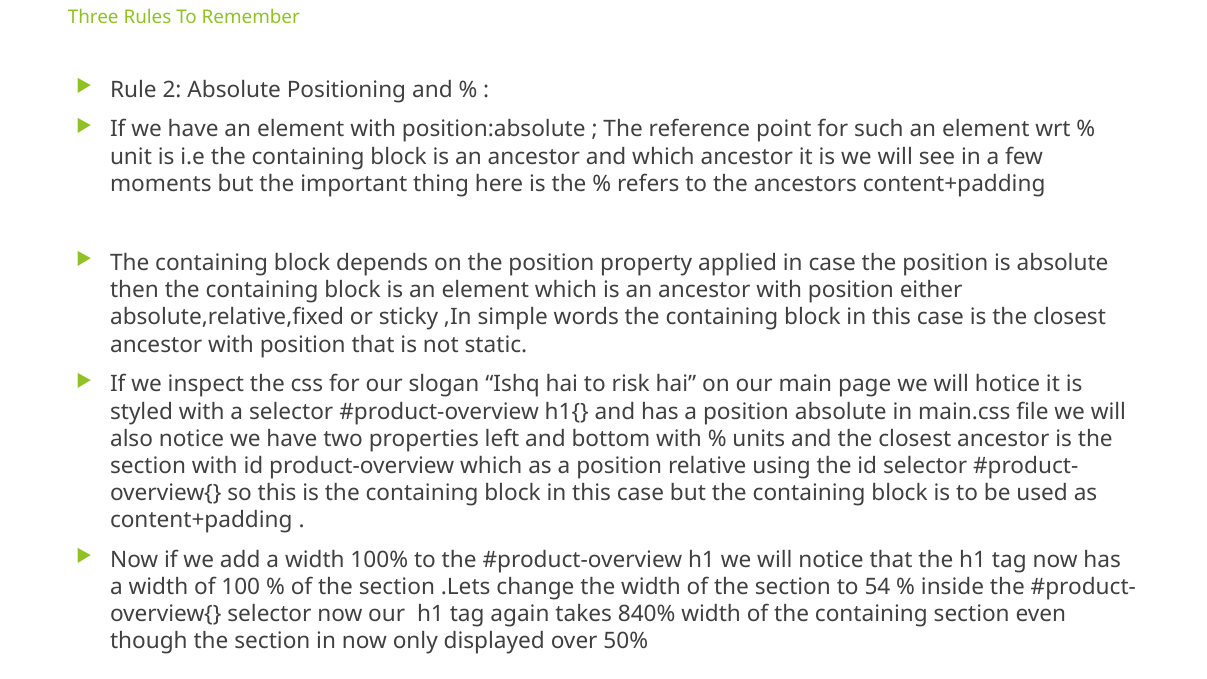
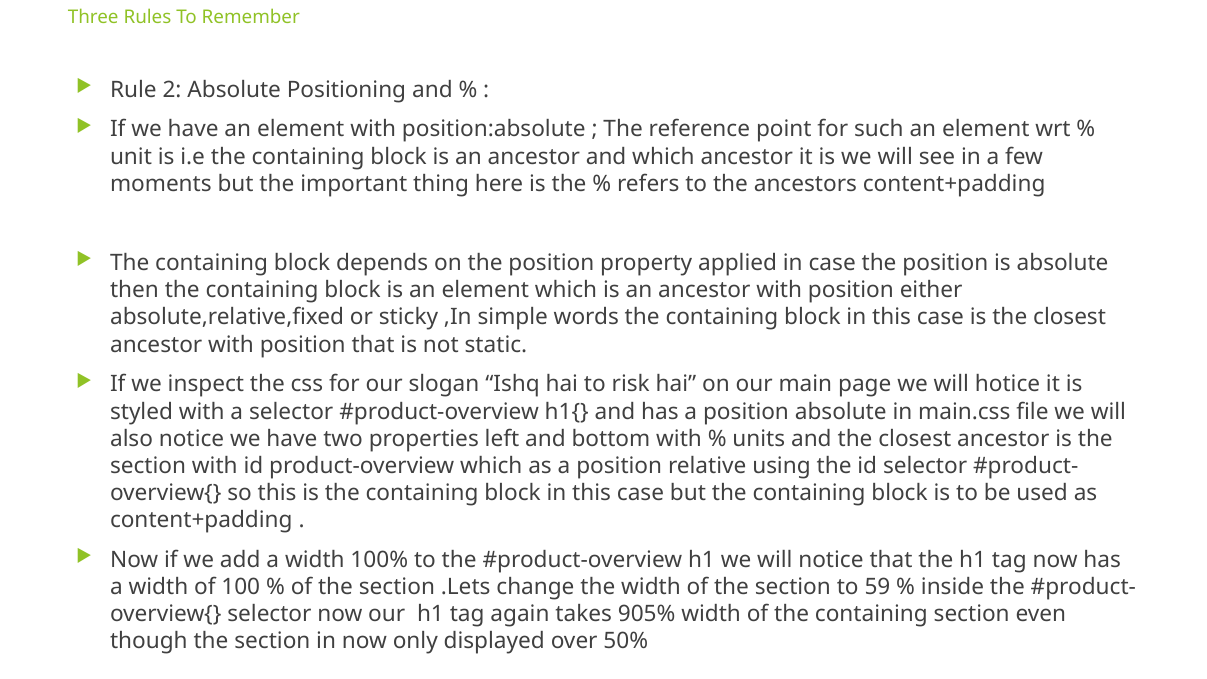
54: 54 -> 59
840%: 840% -> 905%
